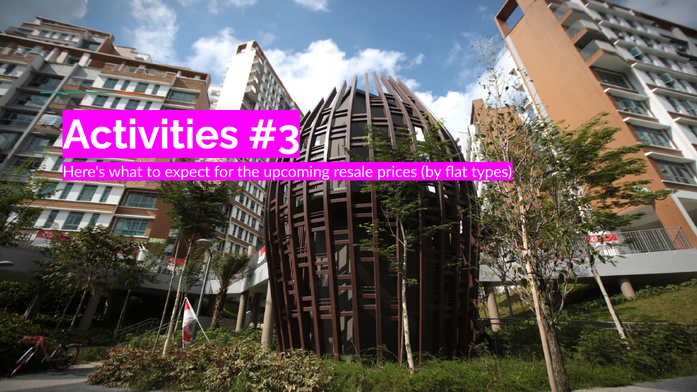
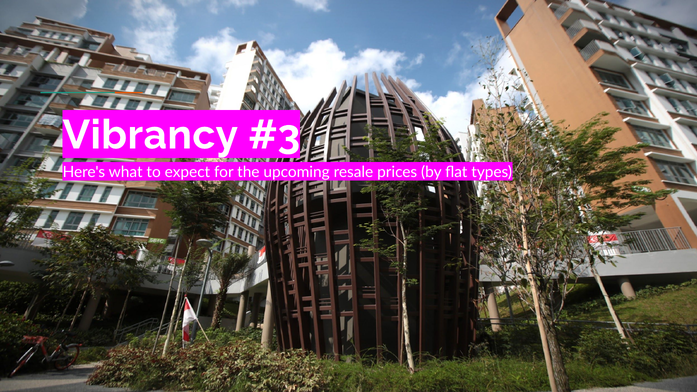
Activities: Activities -> Vibrancy
